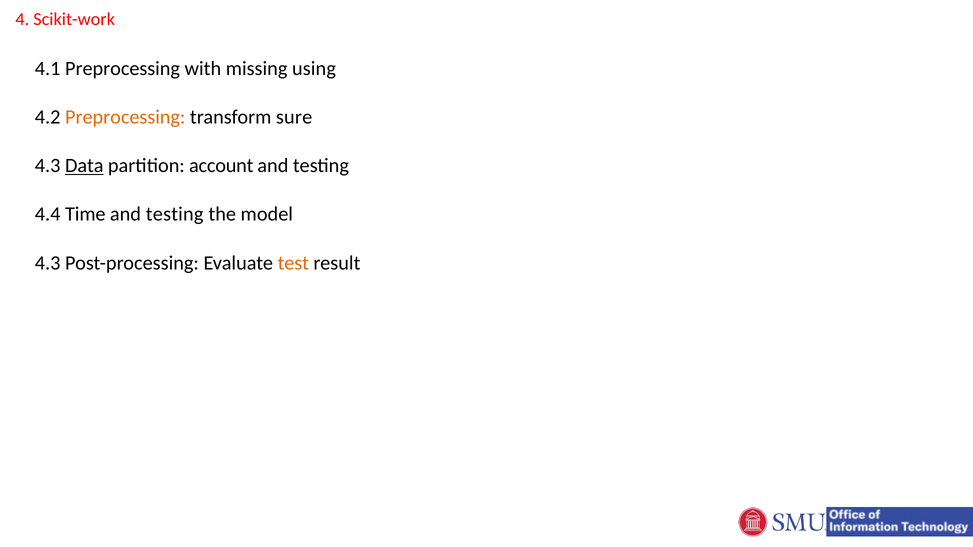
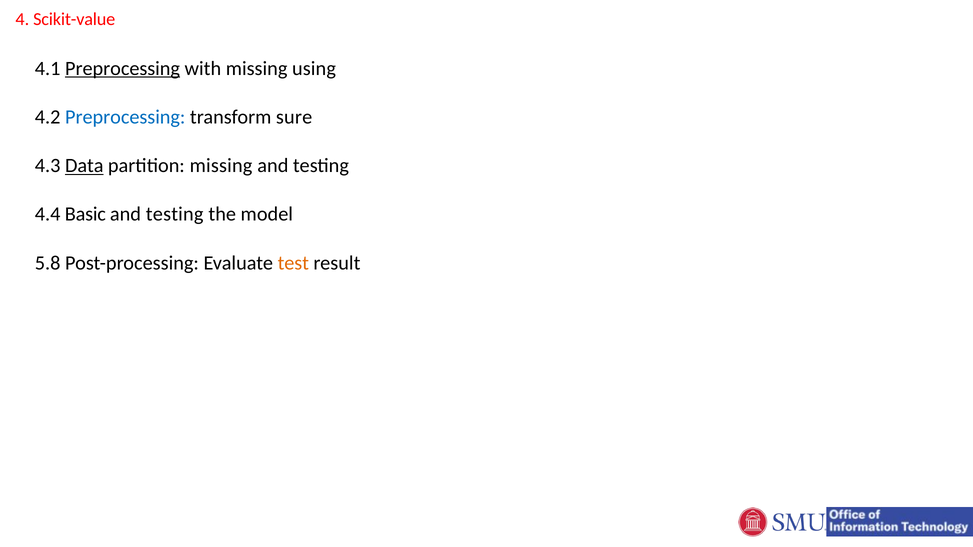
Scikit-work: Scikit-work -> Scikit-value
Preprocessing at (123, 68) underline: none -> present
Preprocessing at (125, 117) colour: orange -> blue
partition account: account -> missing
Time: Time -> Basic
4.3 at (48, 263): 4.3 -> 5.8
